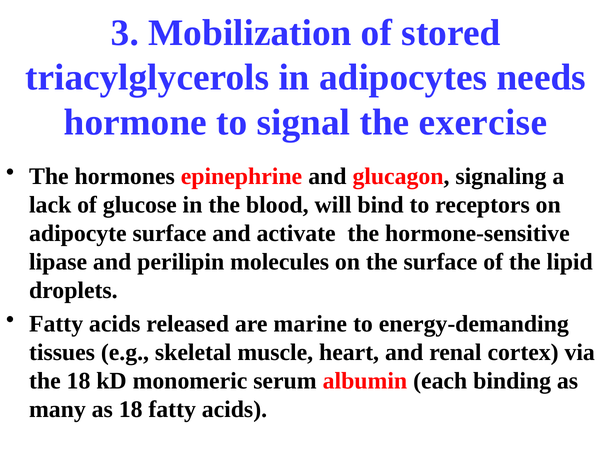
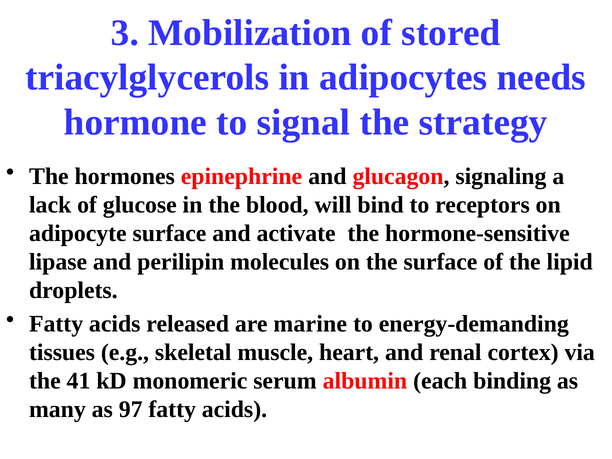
exercise: exercise -> strategy
the 18: 18 -> 41
as 18: 18 -> 97
